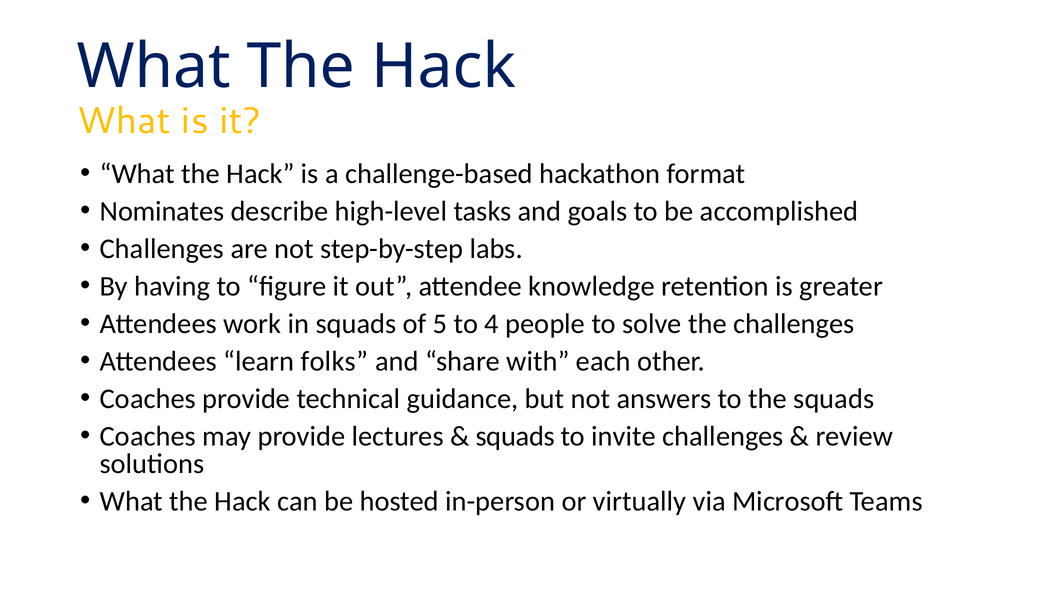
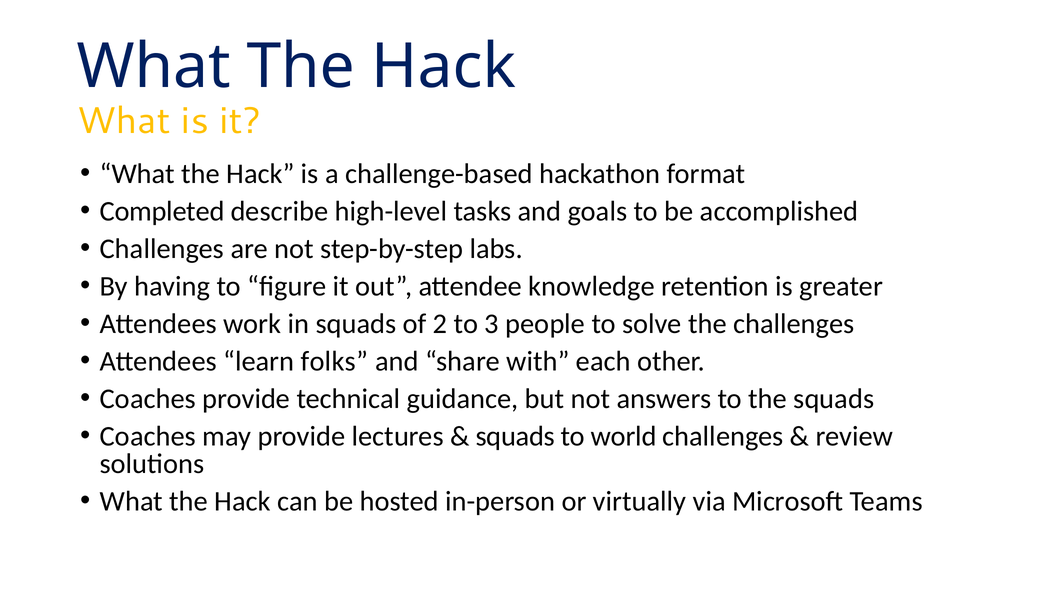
Nominates: Nominates -> Completed
5: 5 -> 2
4: 4 -> 3
invite: invite -> world
